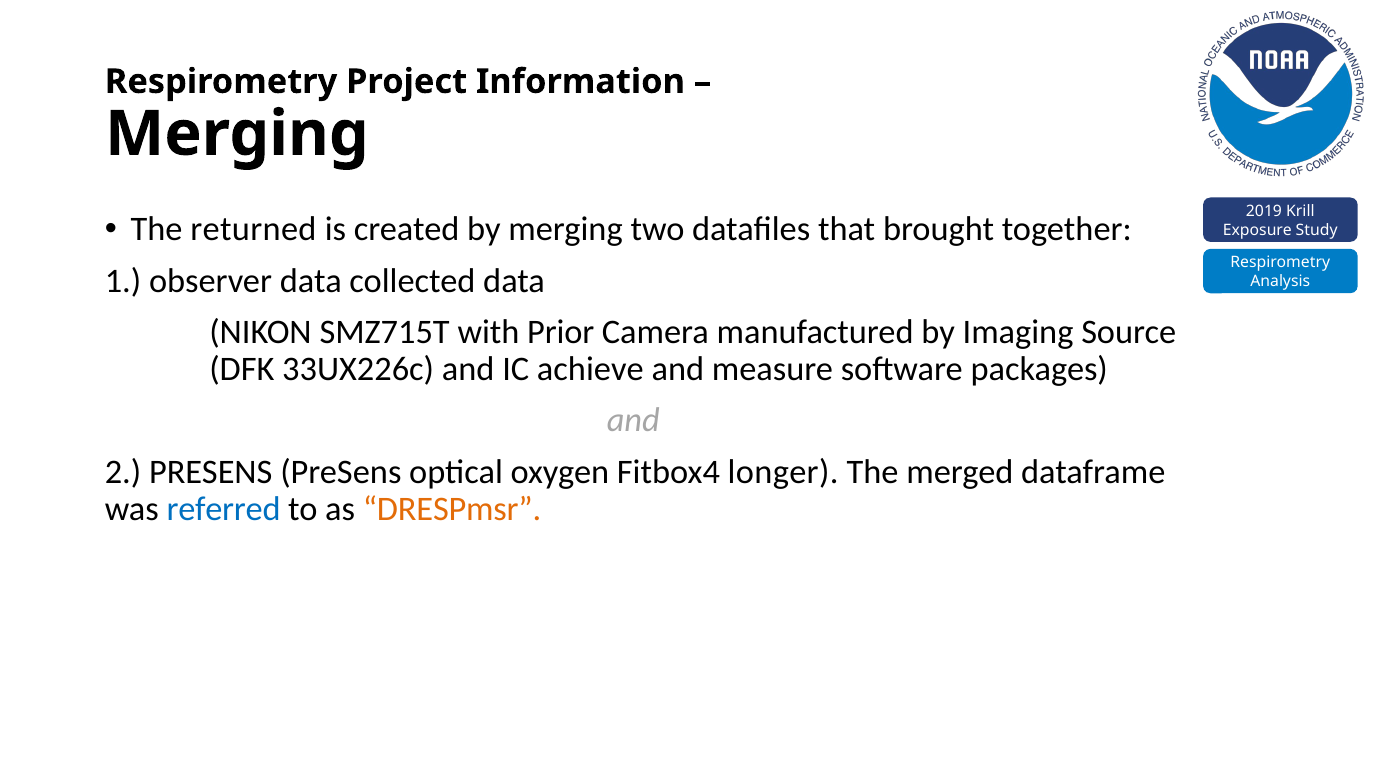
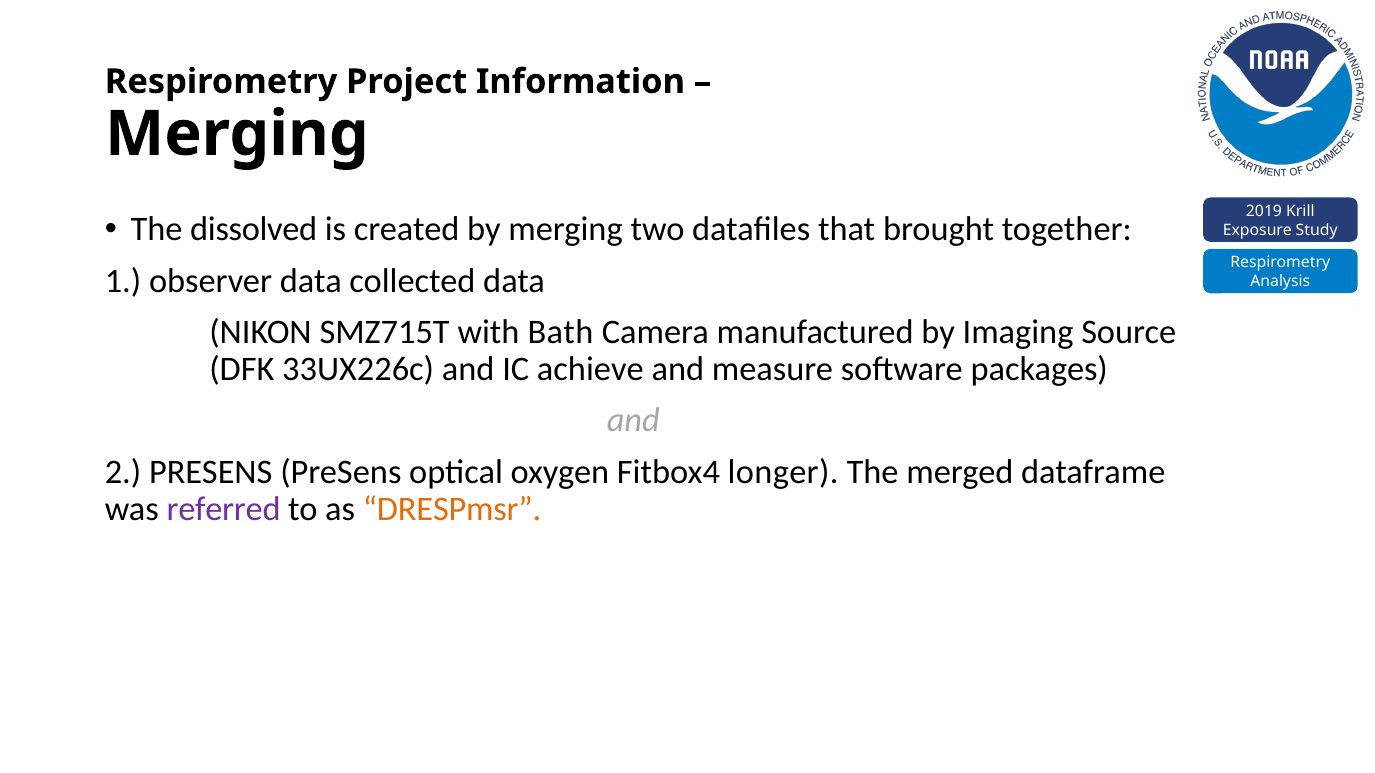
returned: returned -> dissolved
Prior: Prior -> Bath
referred colour: blue -> purple
